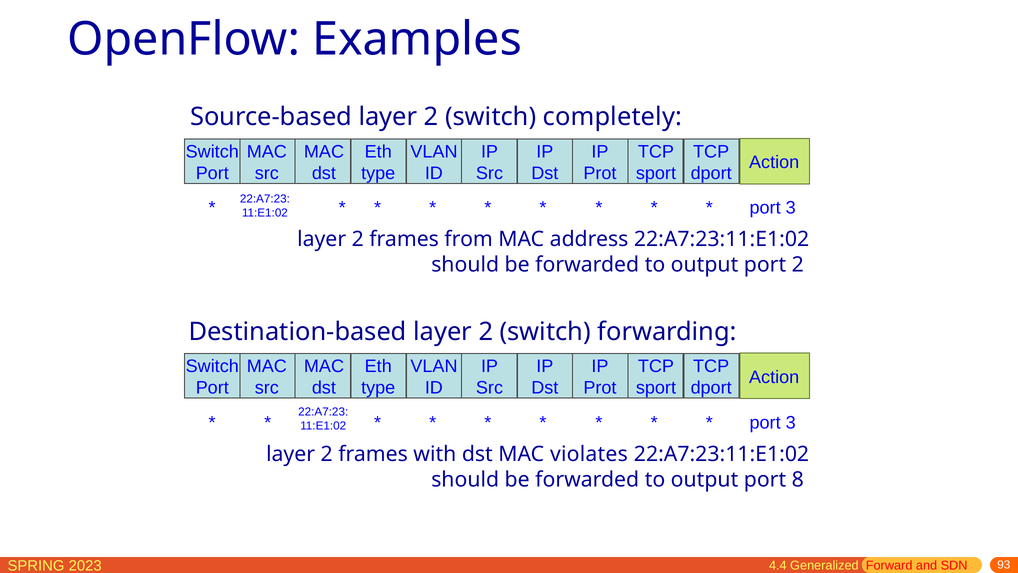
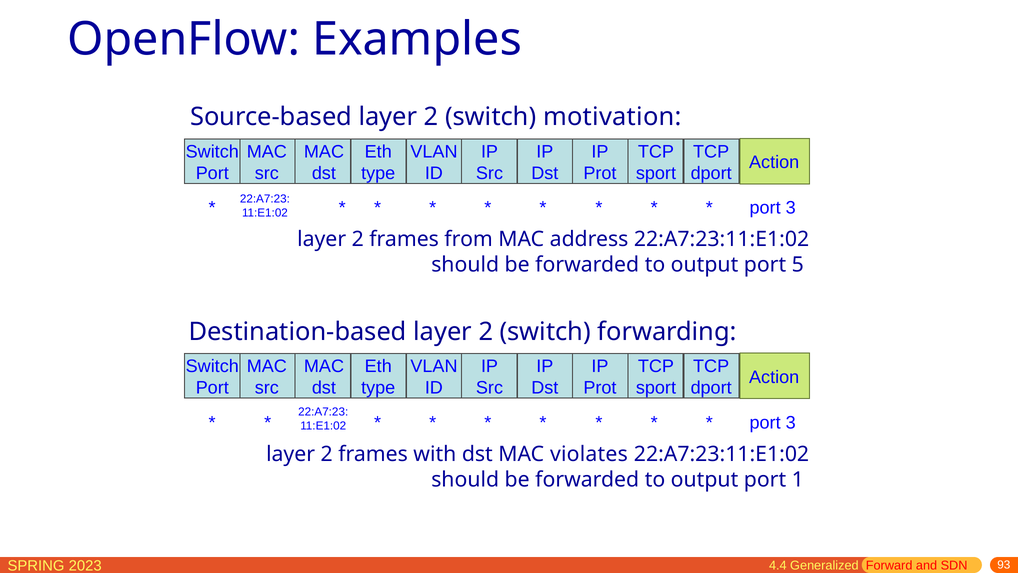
completely: completely -> motivation
port 2: 2 -> 5
8: 8 -> 1
